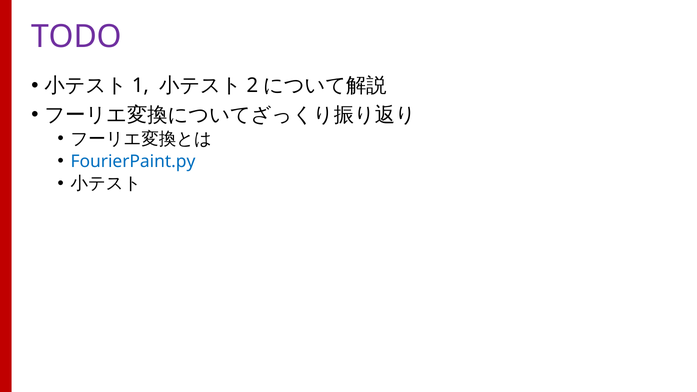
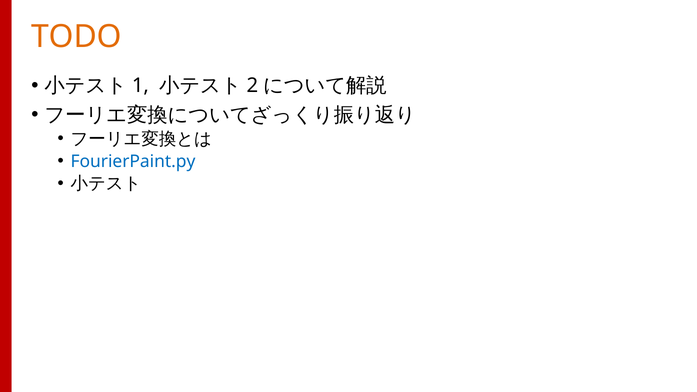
TODO colour: purple -> orange
